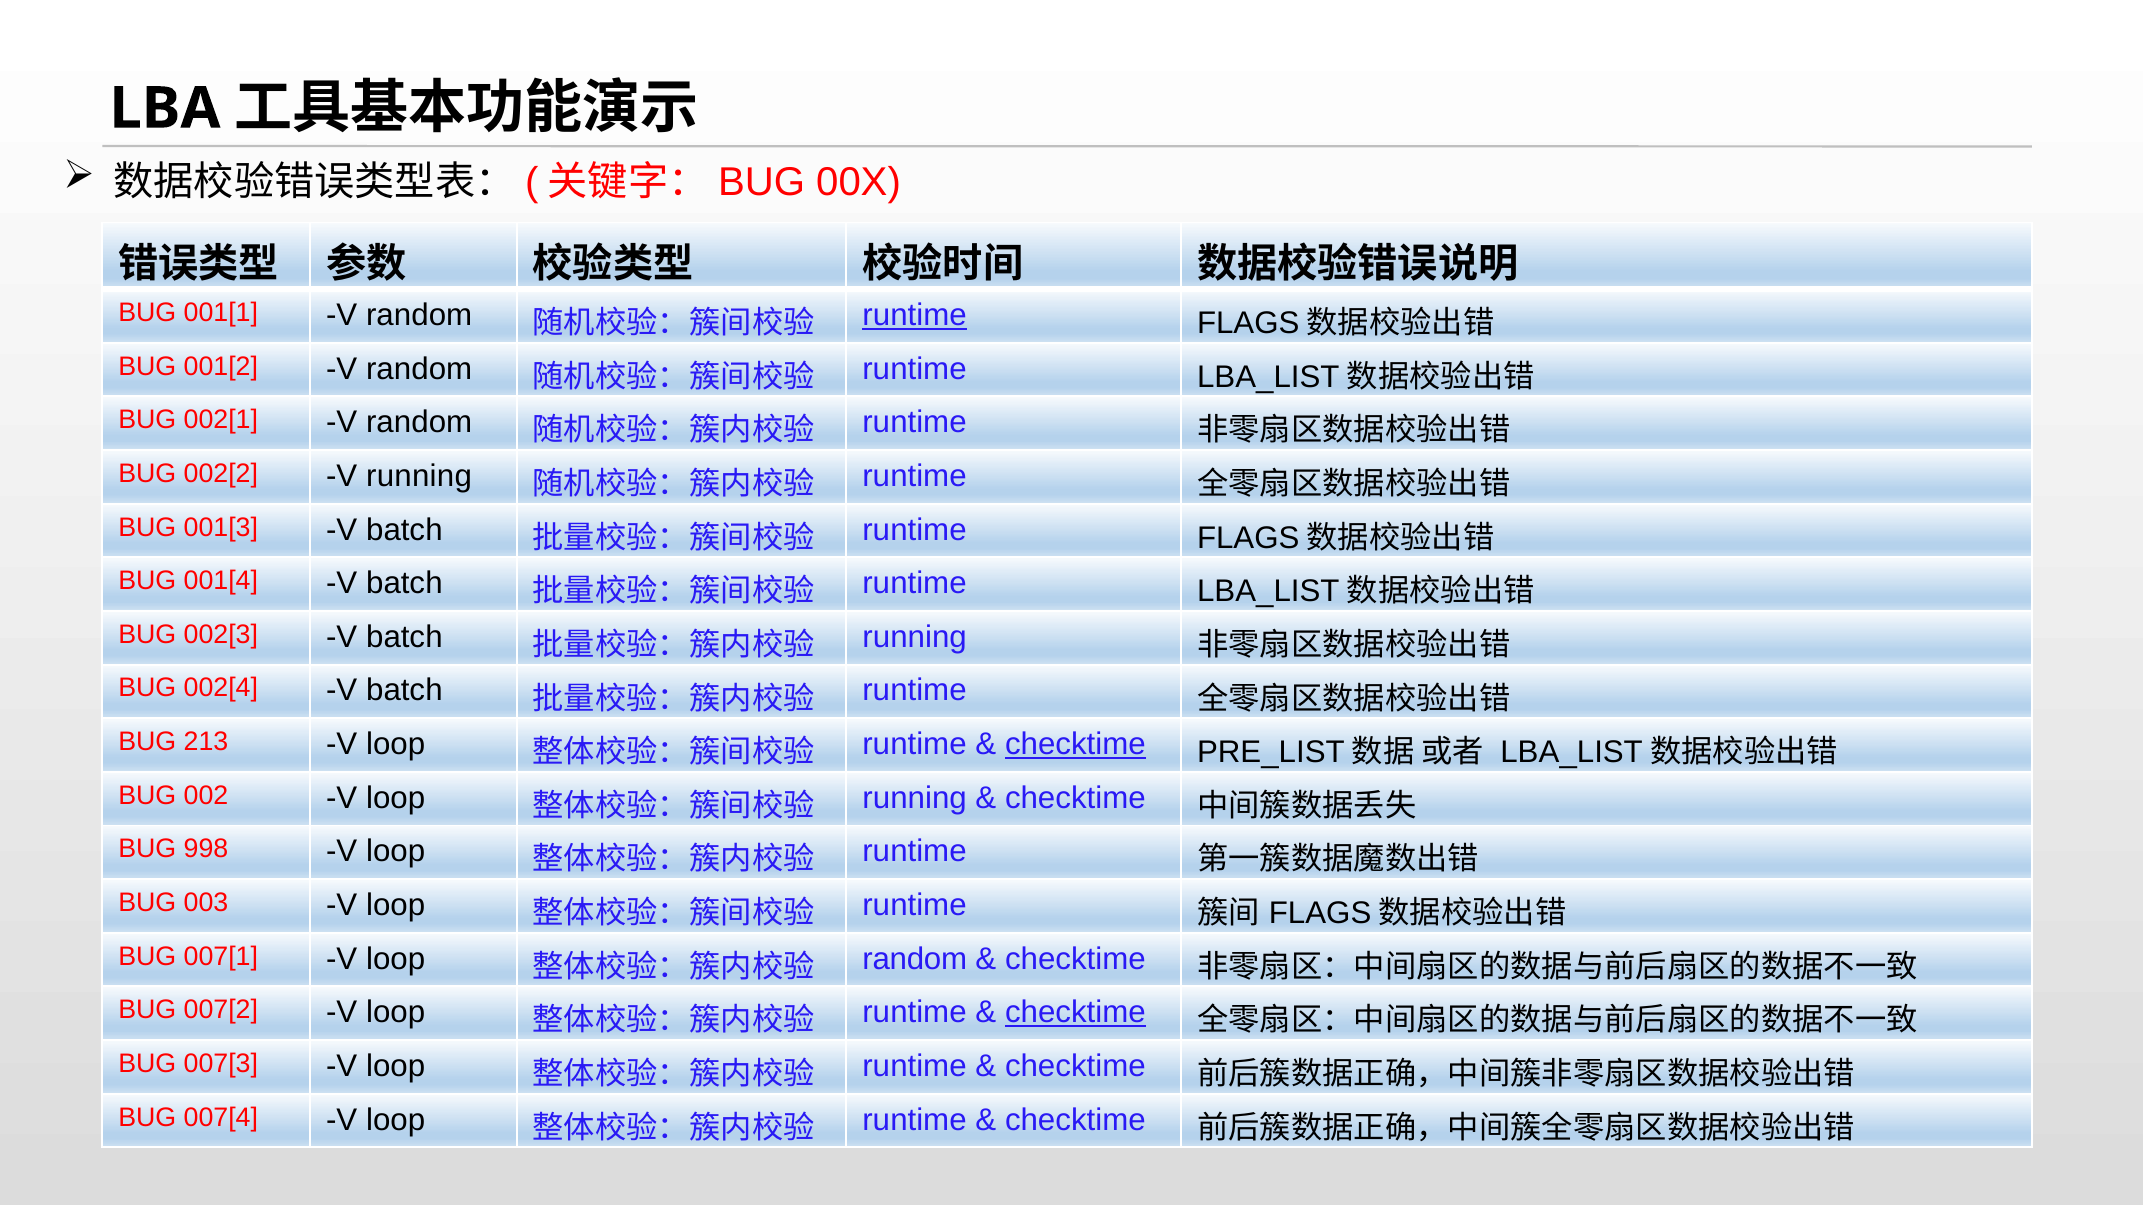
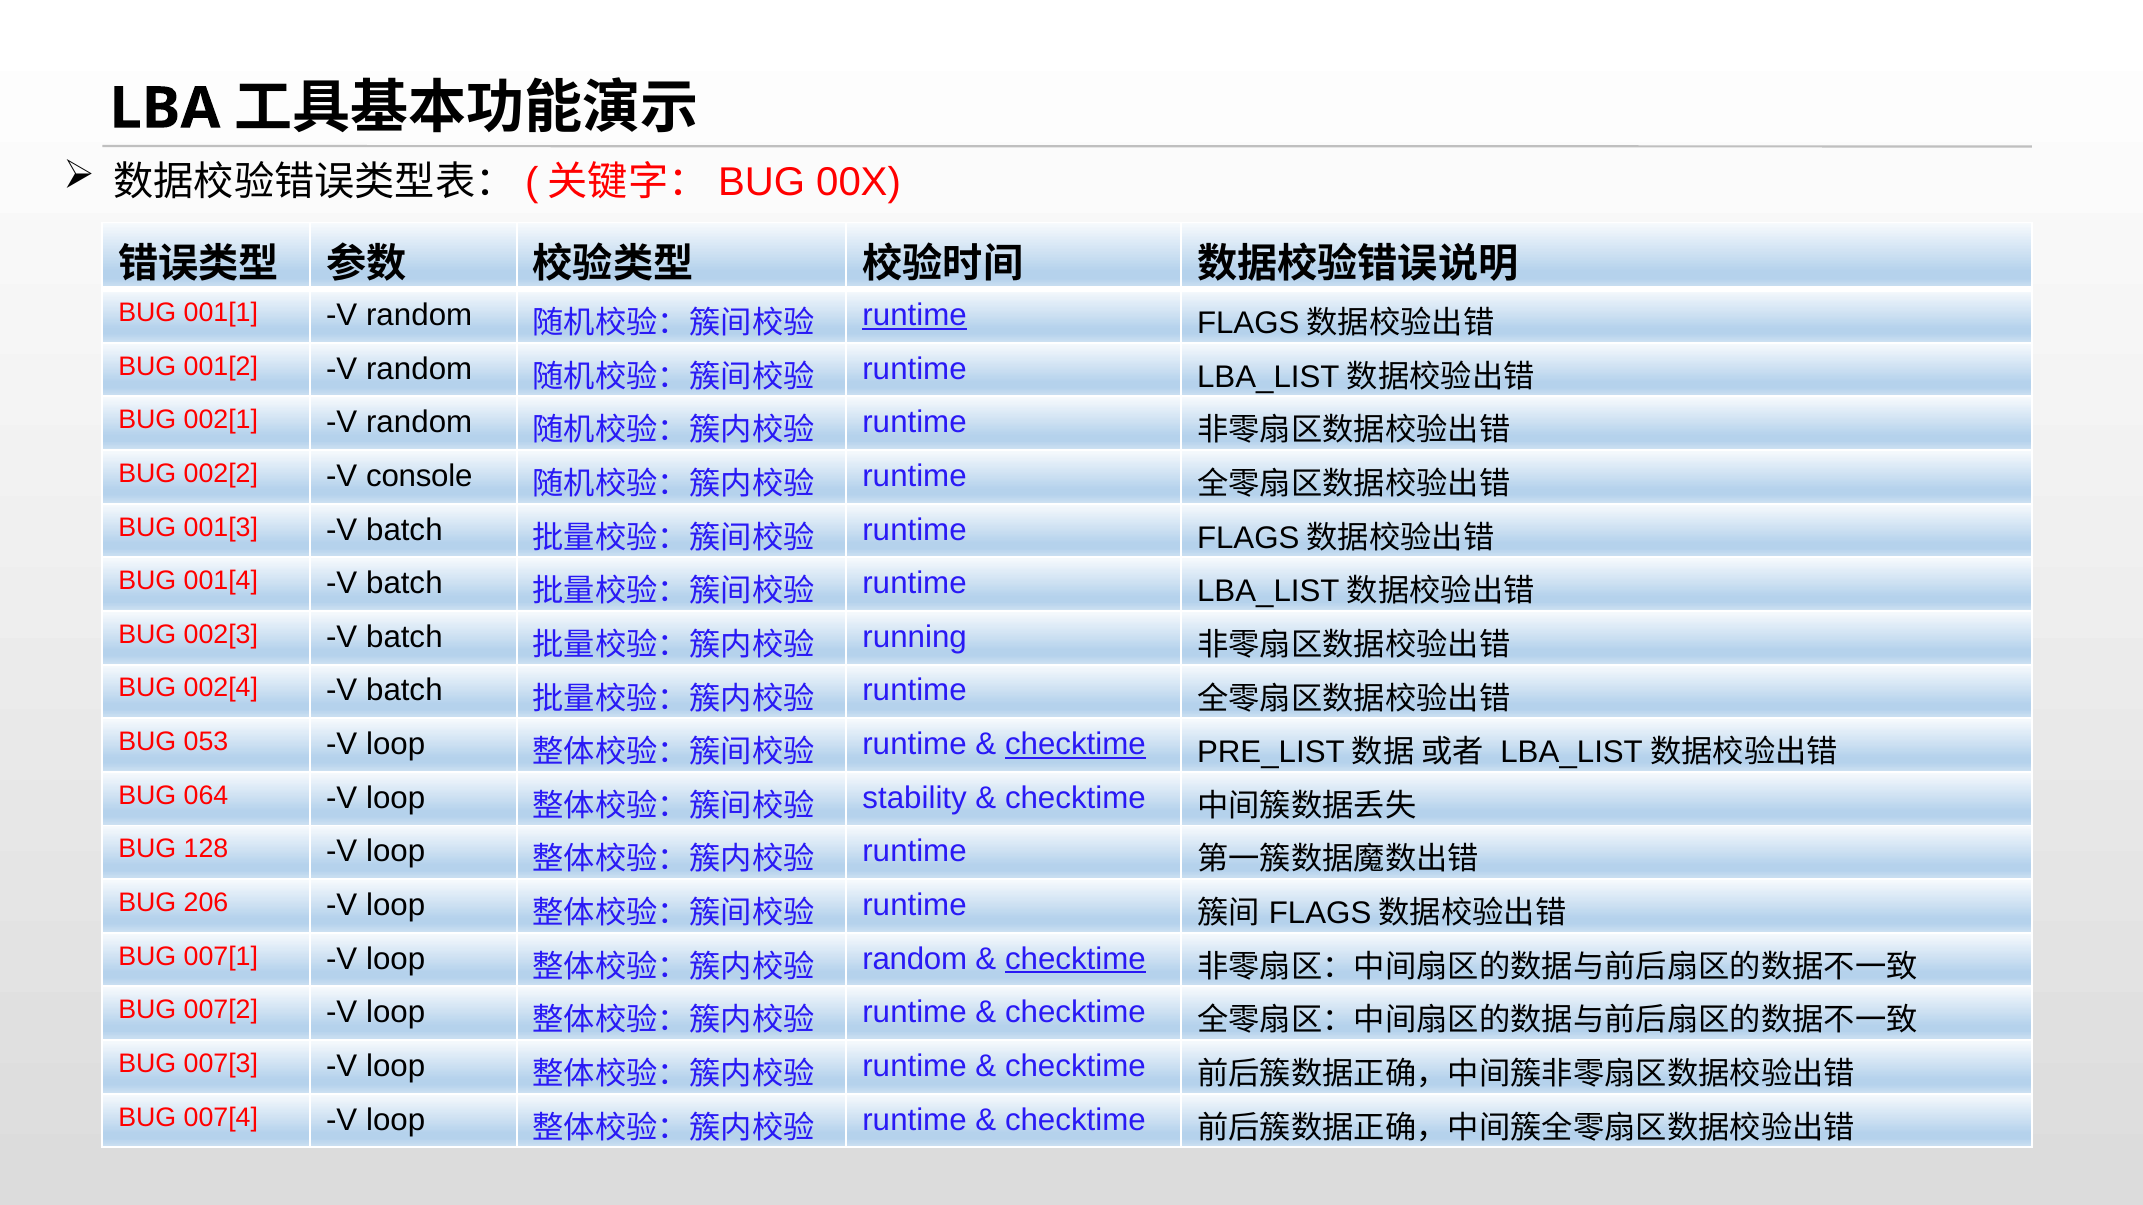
V running: running -> console
213: 213 -> 053
002: 002 -> 064
running at (915, 798): running -> stability
998: 998 -> 128
003: 003 -> 206
checktime at (1075, 959) underline: none -> present
checktime at (1075, 1013) underline: present -> none
